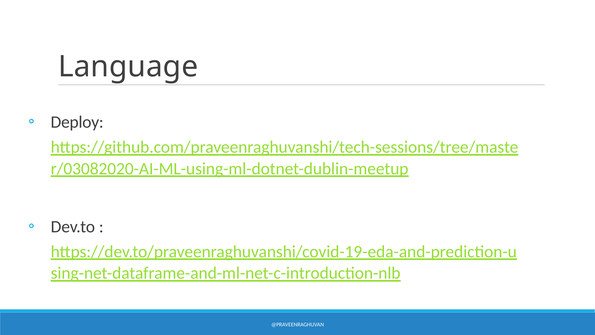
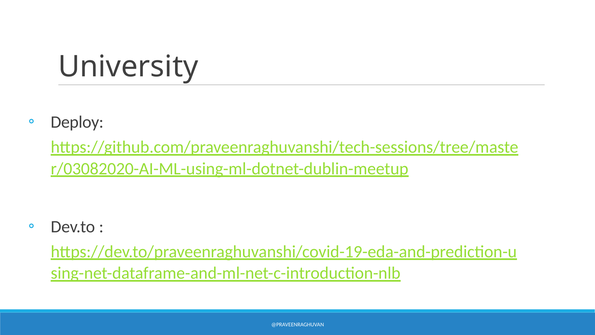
Language: Language -> University
